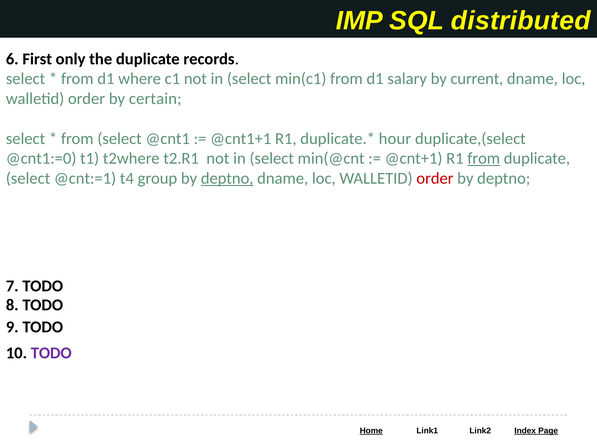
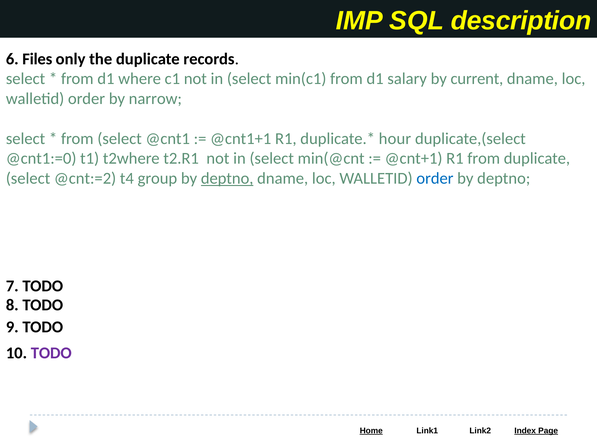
distributed: distributed -> description
First: First -> Files
certain: certain -> narrow
from at (484, 158) underline: present -> none
@cnt:=1: @cnt:=1 -> @cnt:=2
order at (435, 178) colour: red -> blue
